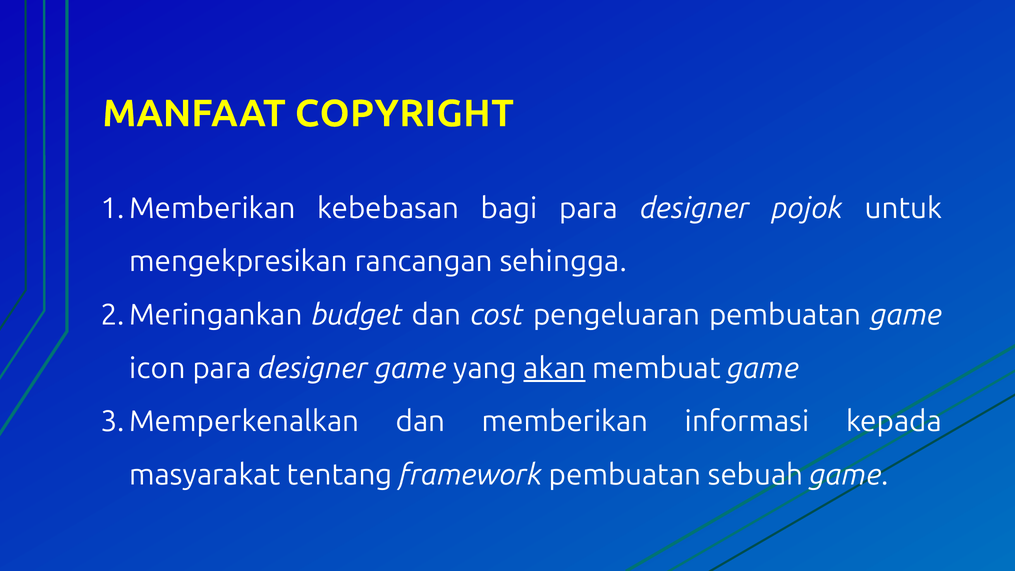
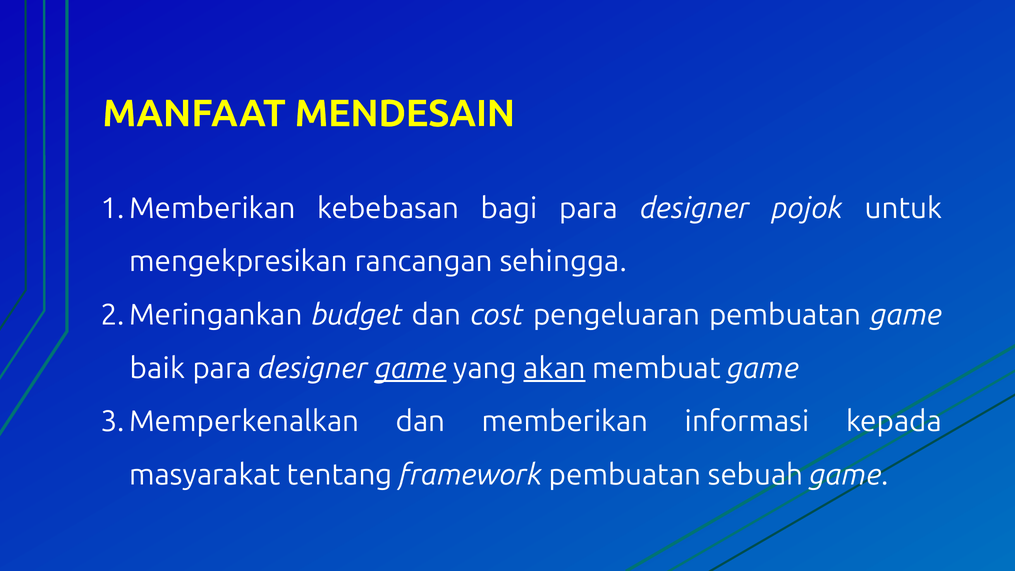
COPYRIGHT: COPYRIGHT -> MENDESAIN
icon: icon -> baik
game at (411, 368) underline: none -> present
